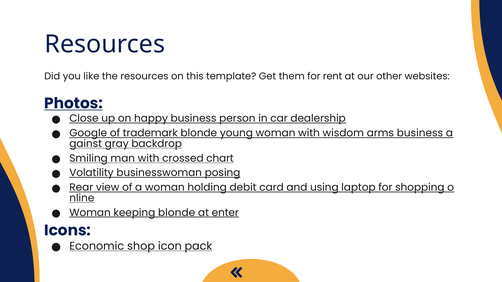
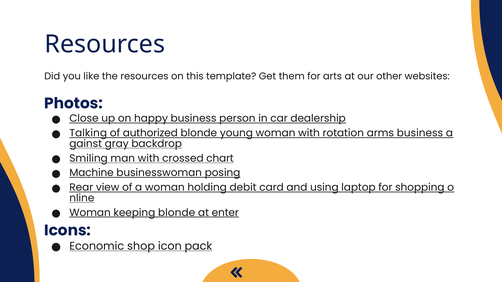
rent: rent -> arts
Photos underline: present -> none
Google: Google -> Talking
trademark: trademark -> authorized
wisdom: wisdom -> rotation
Volatility: Volatility -> Machine
